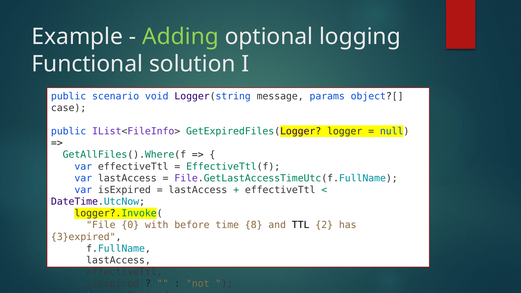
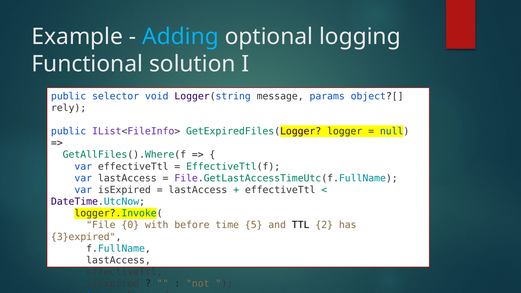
Adding colour: light green -> light blue
scenario: scenario -> selector
case: case -> rely
8: 8 -> 5
